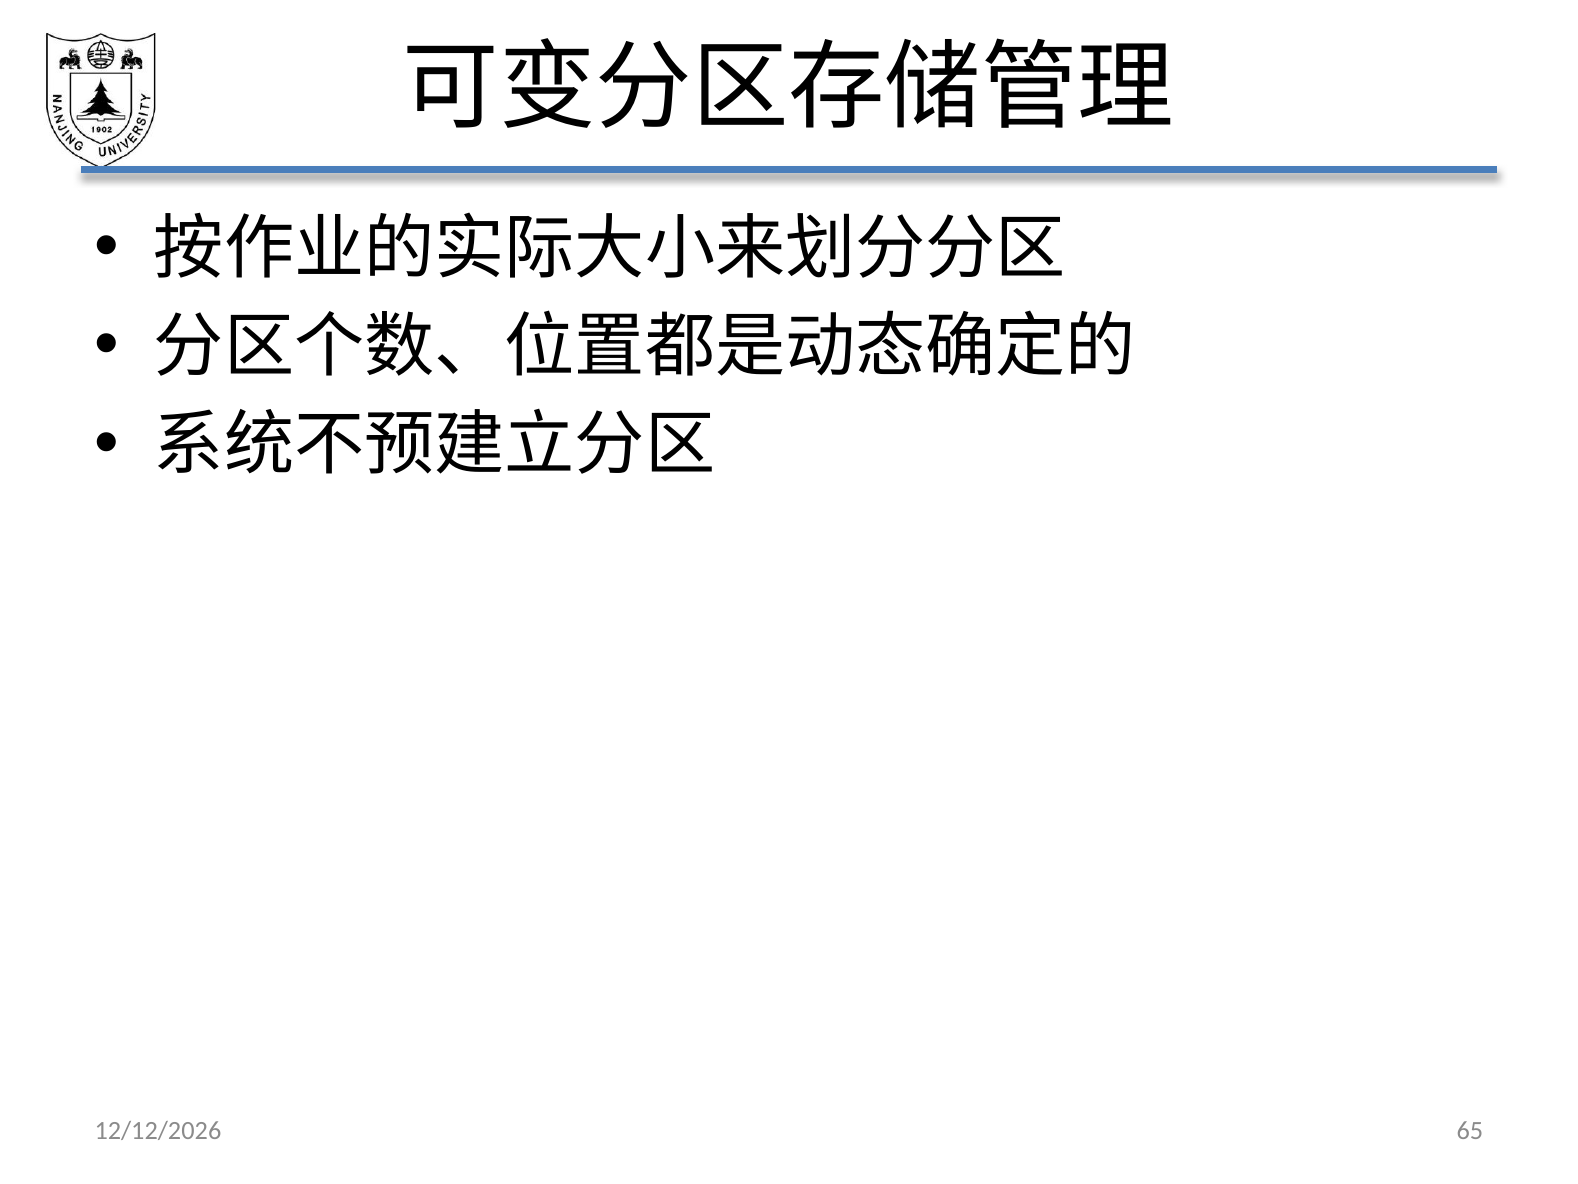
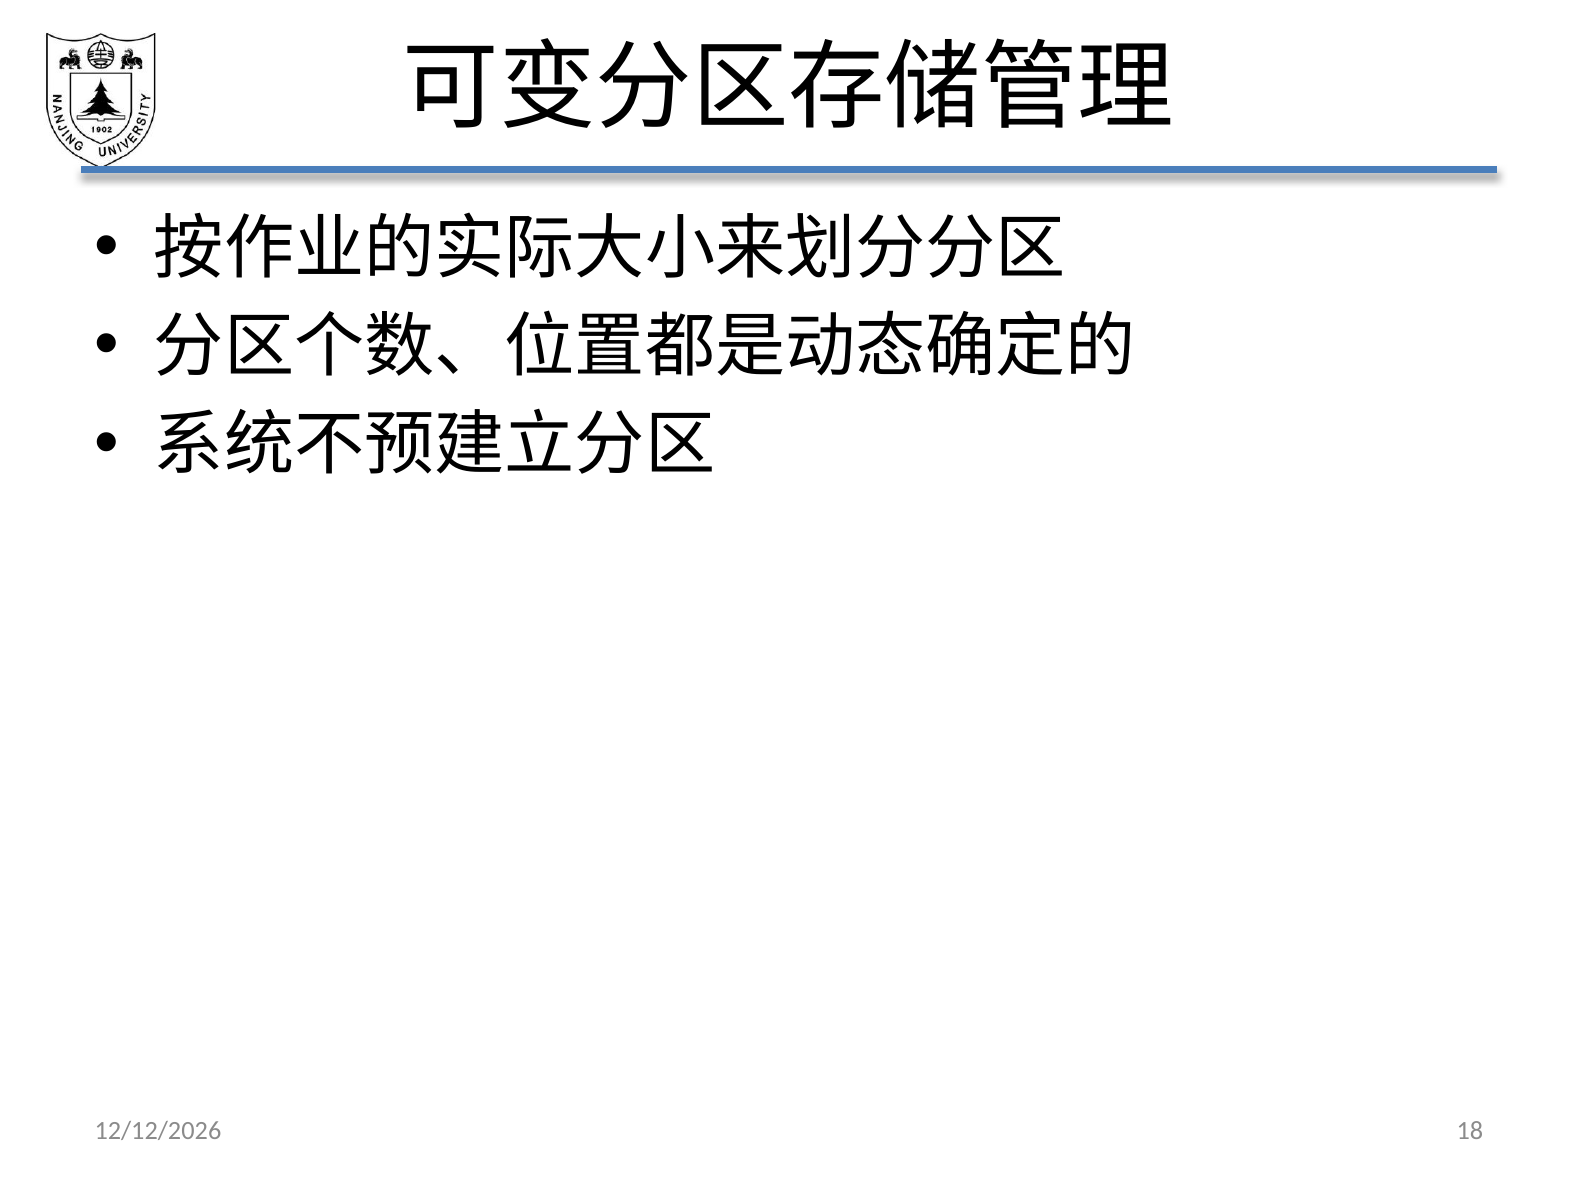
65: 65 -> 18
